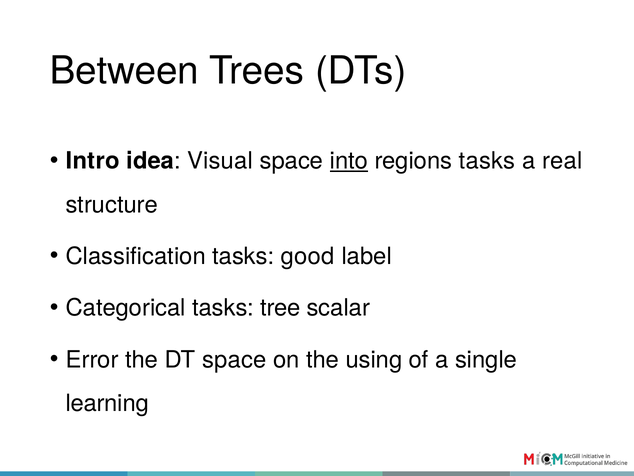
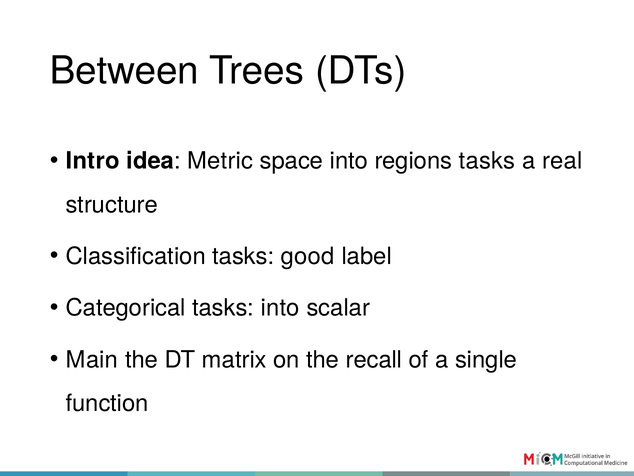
Visual: Visual -> Metric
into at (349, 161) underline: present -> none
tasks tree: tree -> into
Error: Error -> Main
DT space: space -> matrix
using: using -> recall
learning: learning -> function
